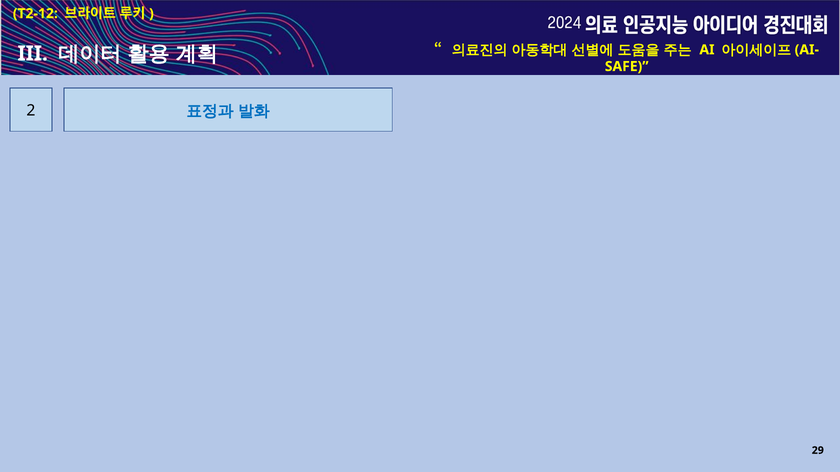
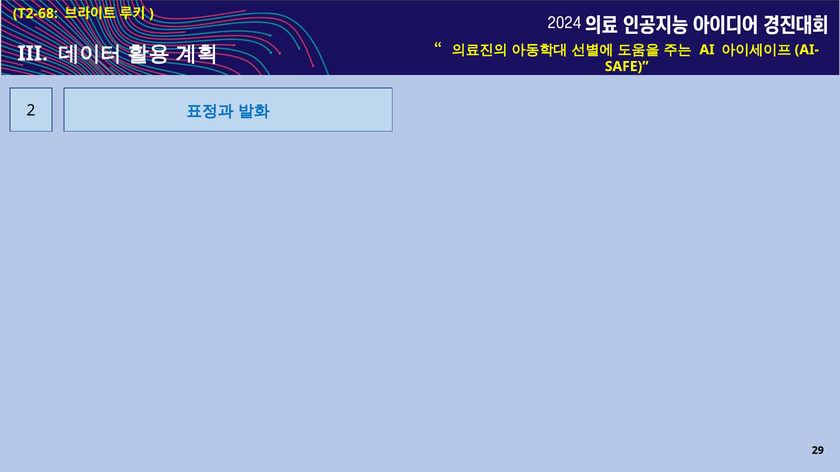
T2-12: T2-12 -> T2-68
